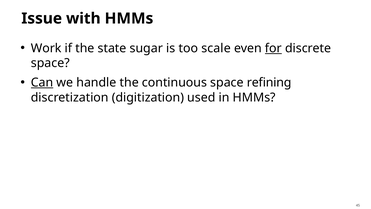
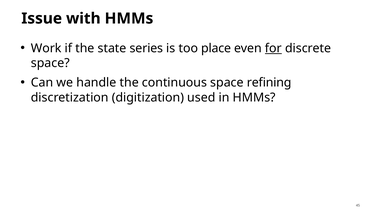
sugar: sugar -> series
scale: scale -> place
Can underline: present -> none
